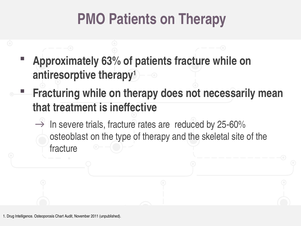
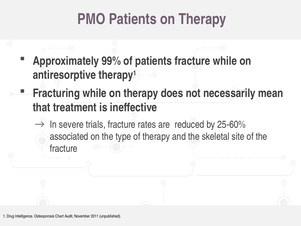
63%: 63% -> 99%
osteoblast: osteoblast -> associated
